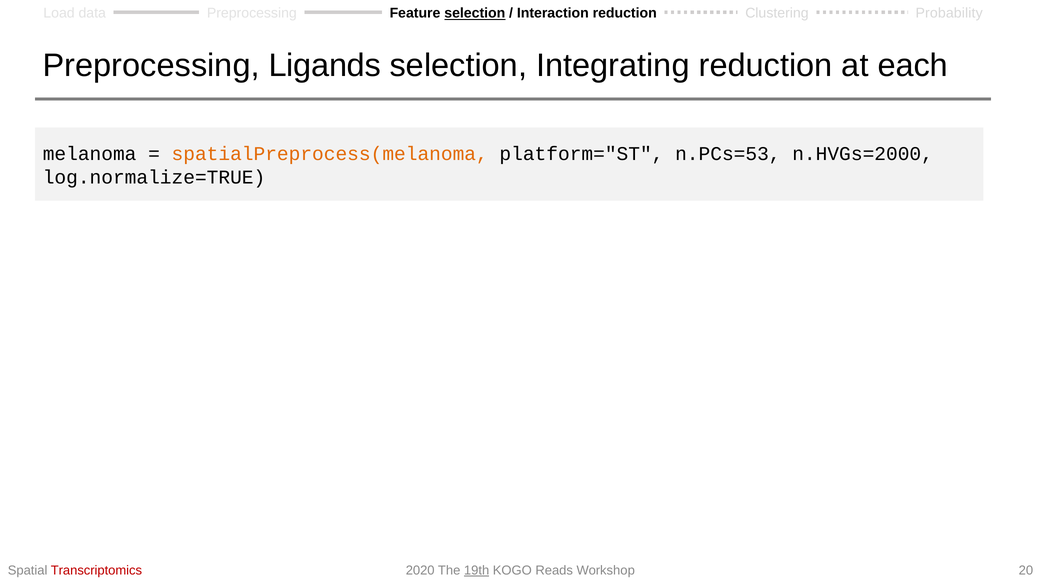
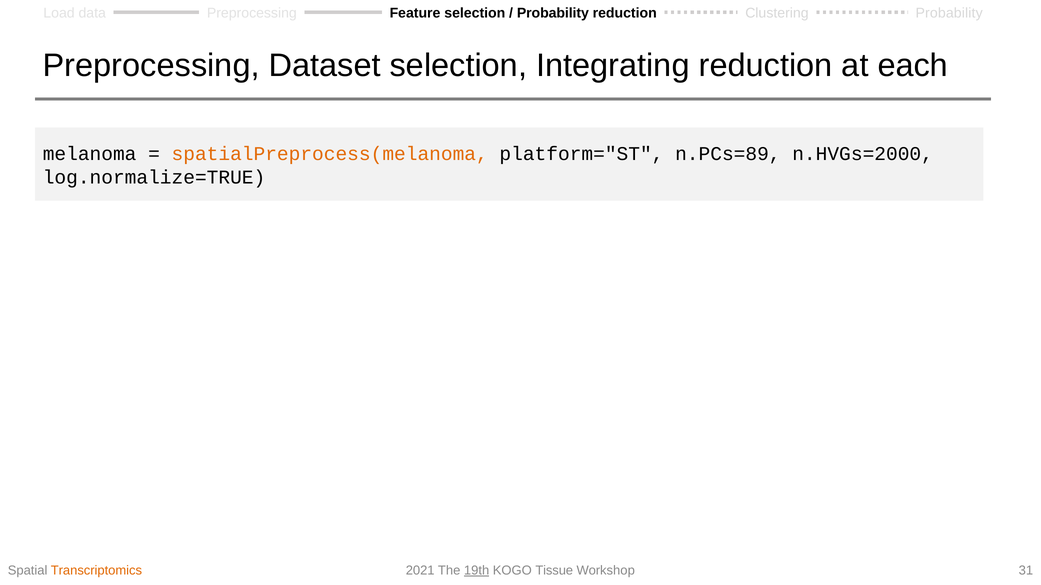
selection at (475, 13) underline: present -> none
Interaction at (553, 13): Interaction -> Probability
Ligands: Ligands -> Dataset
n.PCs=53: n.PCs=53 -> n.PCs=89
Transcriptomics colour: red -> orange
2020: 2020 -> 2021
Reads: Reads -> Tissue
20: 20 -> 31
